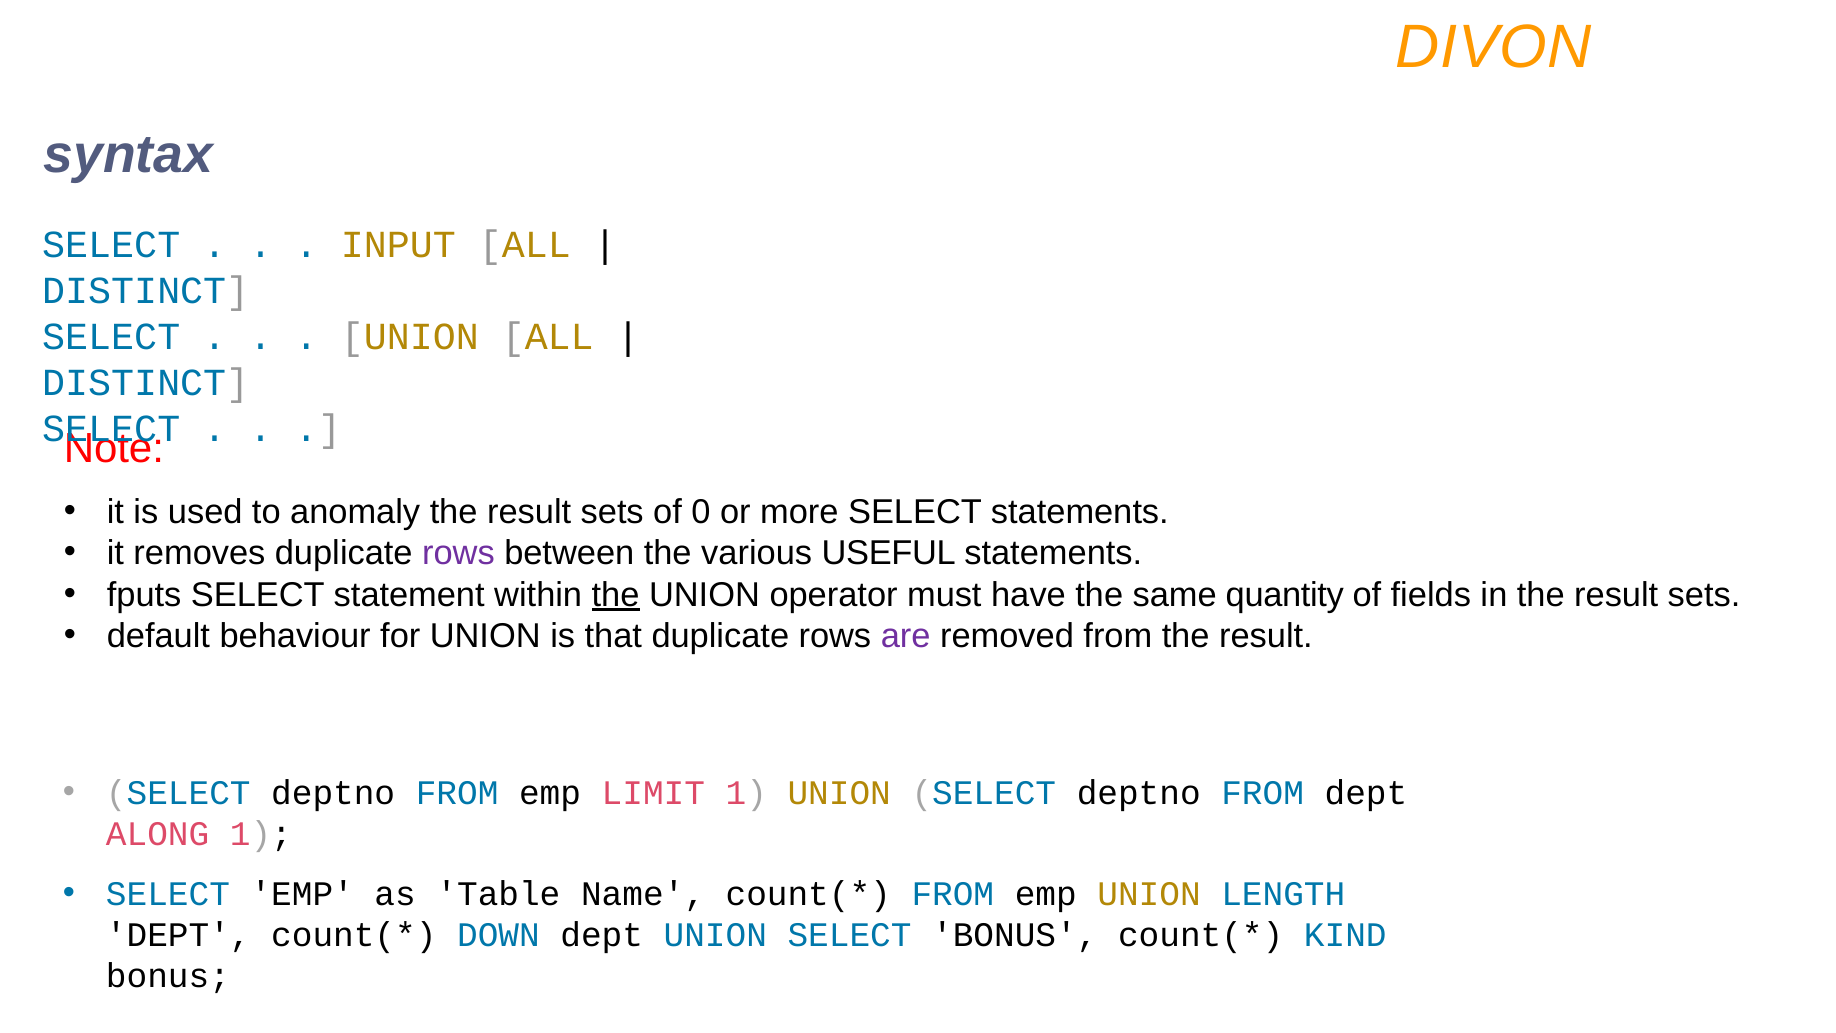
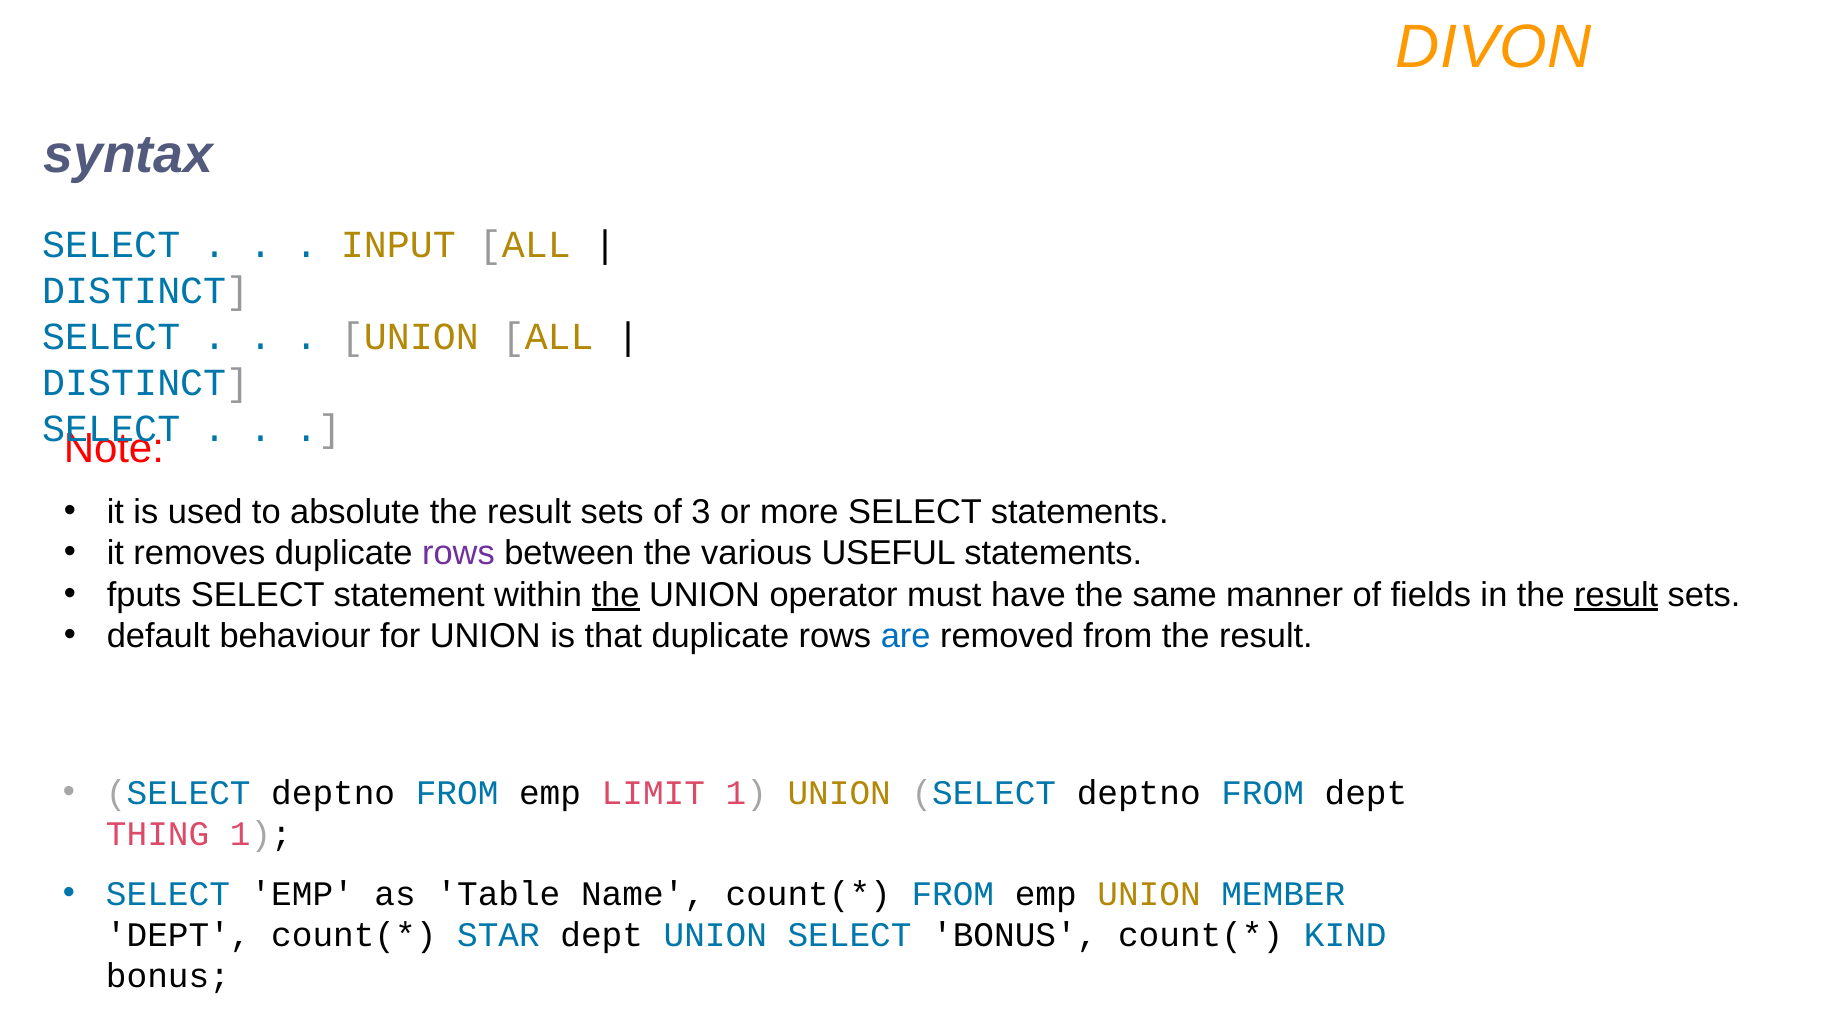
anomaly: anomaly -> absolute
0: 0 -> 3
quantity: quantity -> manner
result at (1616, 595) underline: none -> present
are colour: purple -> blue
ALONG: ALONG -> THING
LENGTH: LENGTH -> MEMBER
DOWN: DOWN -> STAR
